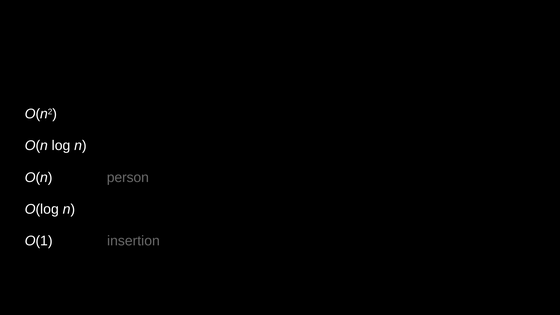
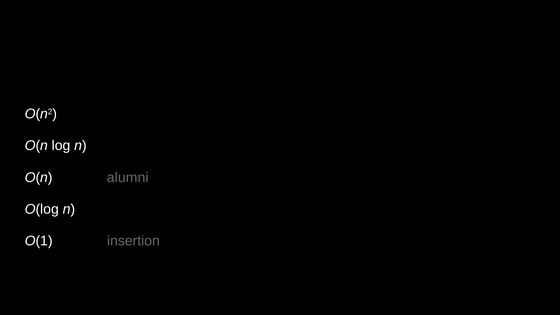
person: person -> alumni
